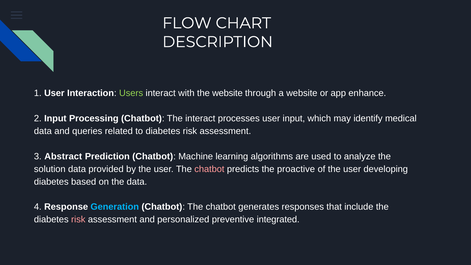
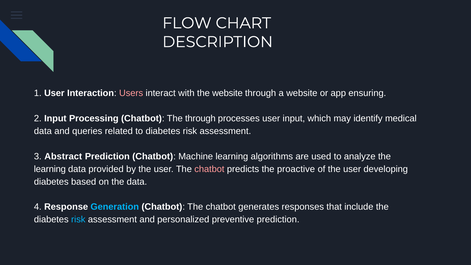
Users colour: light green -> pink
enhance: enhance -> ensuring
The interact: interact -> through
solution at (50, 169): solution -> learning
risk at (78, 219) colour: pink -> light blue
preventive integrated: integrated -> prediction
